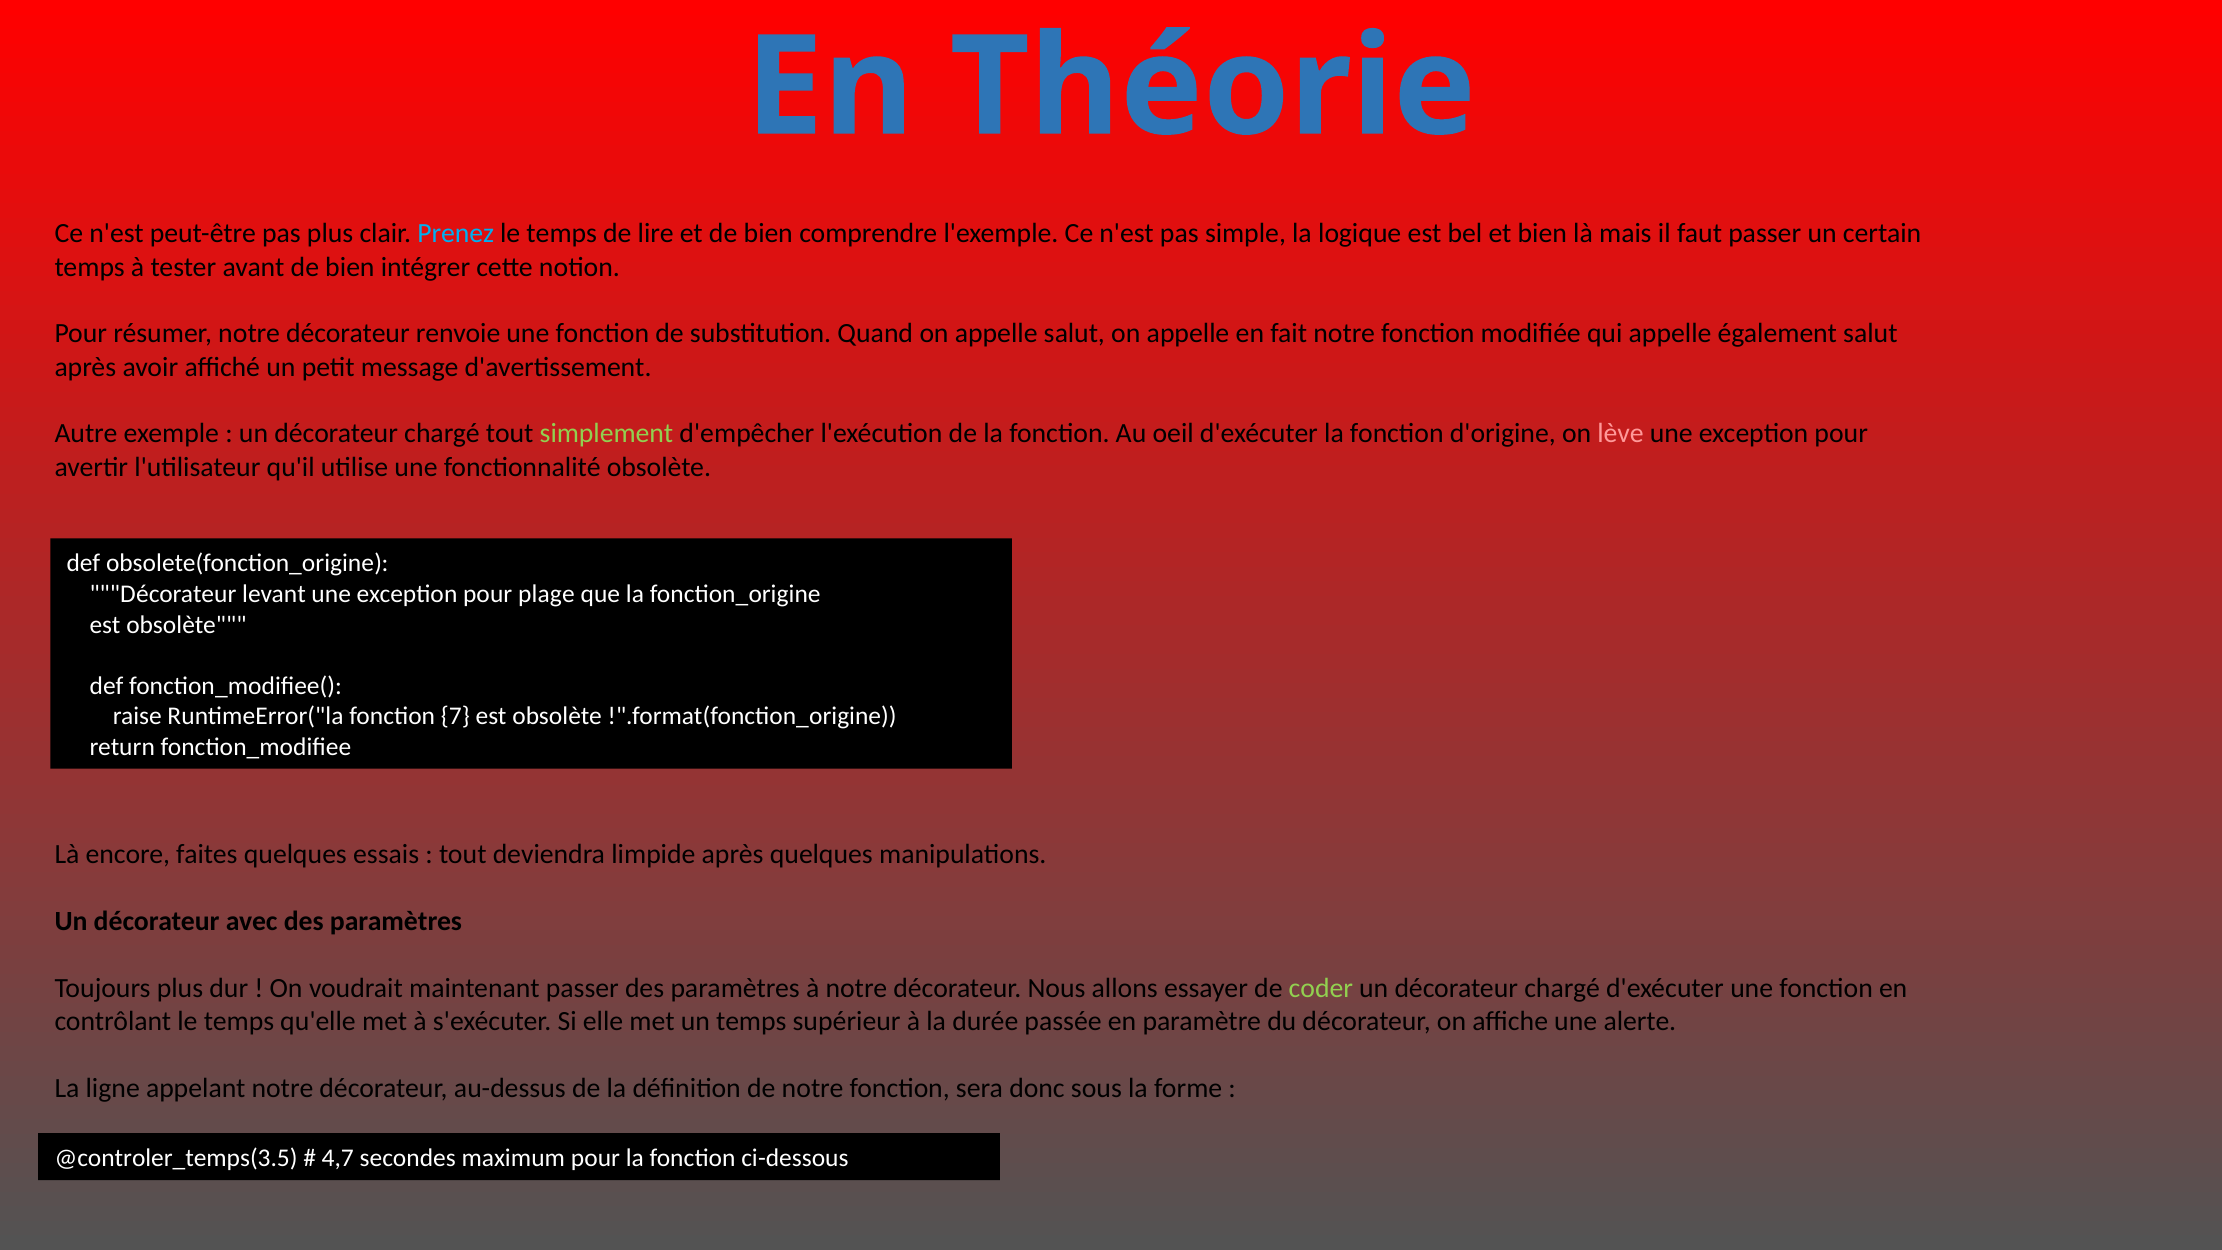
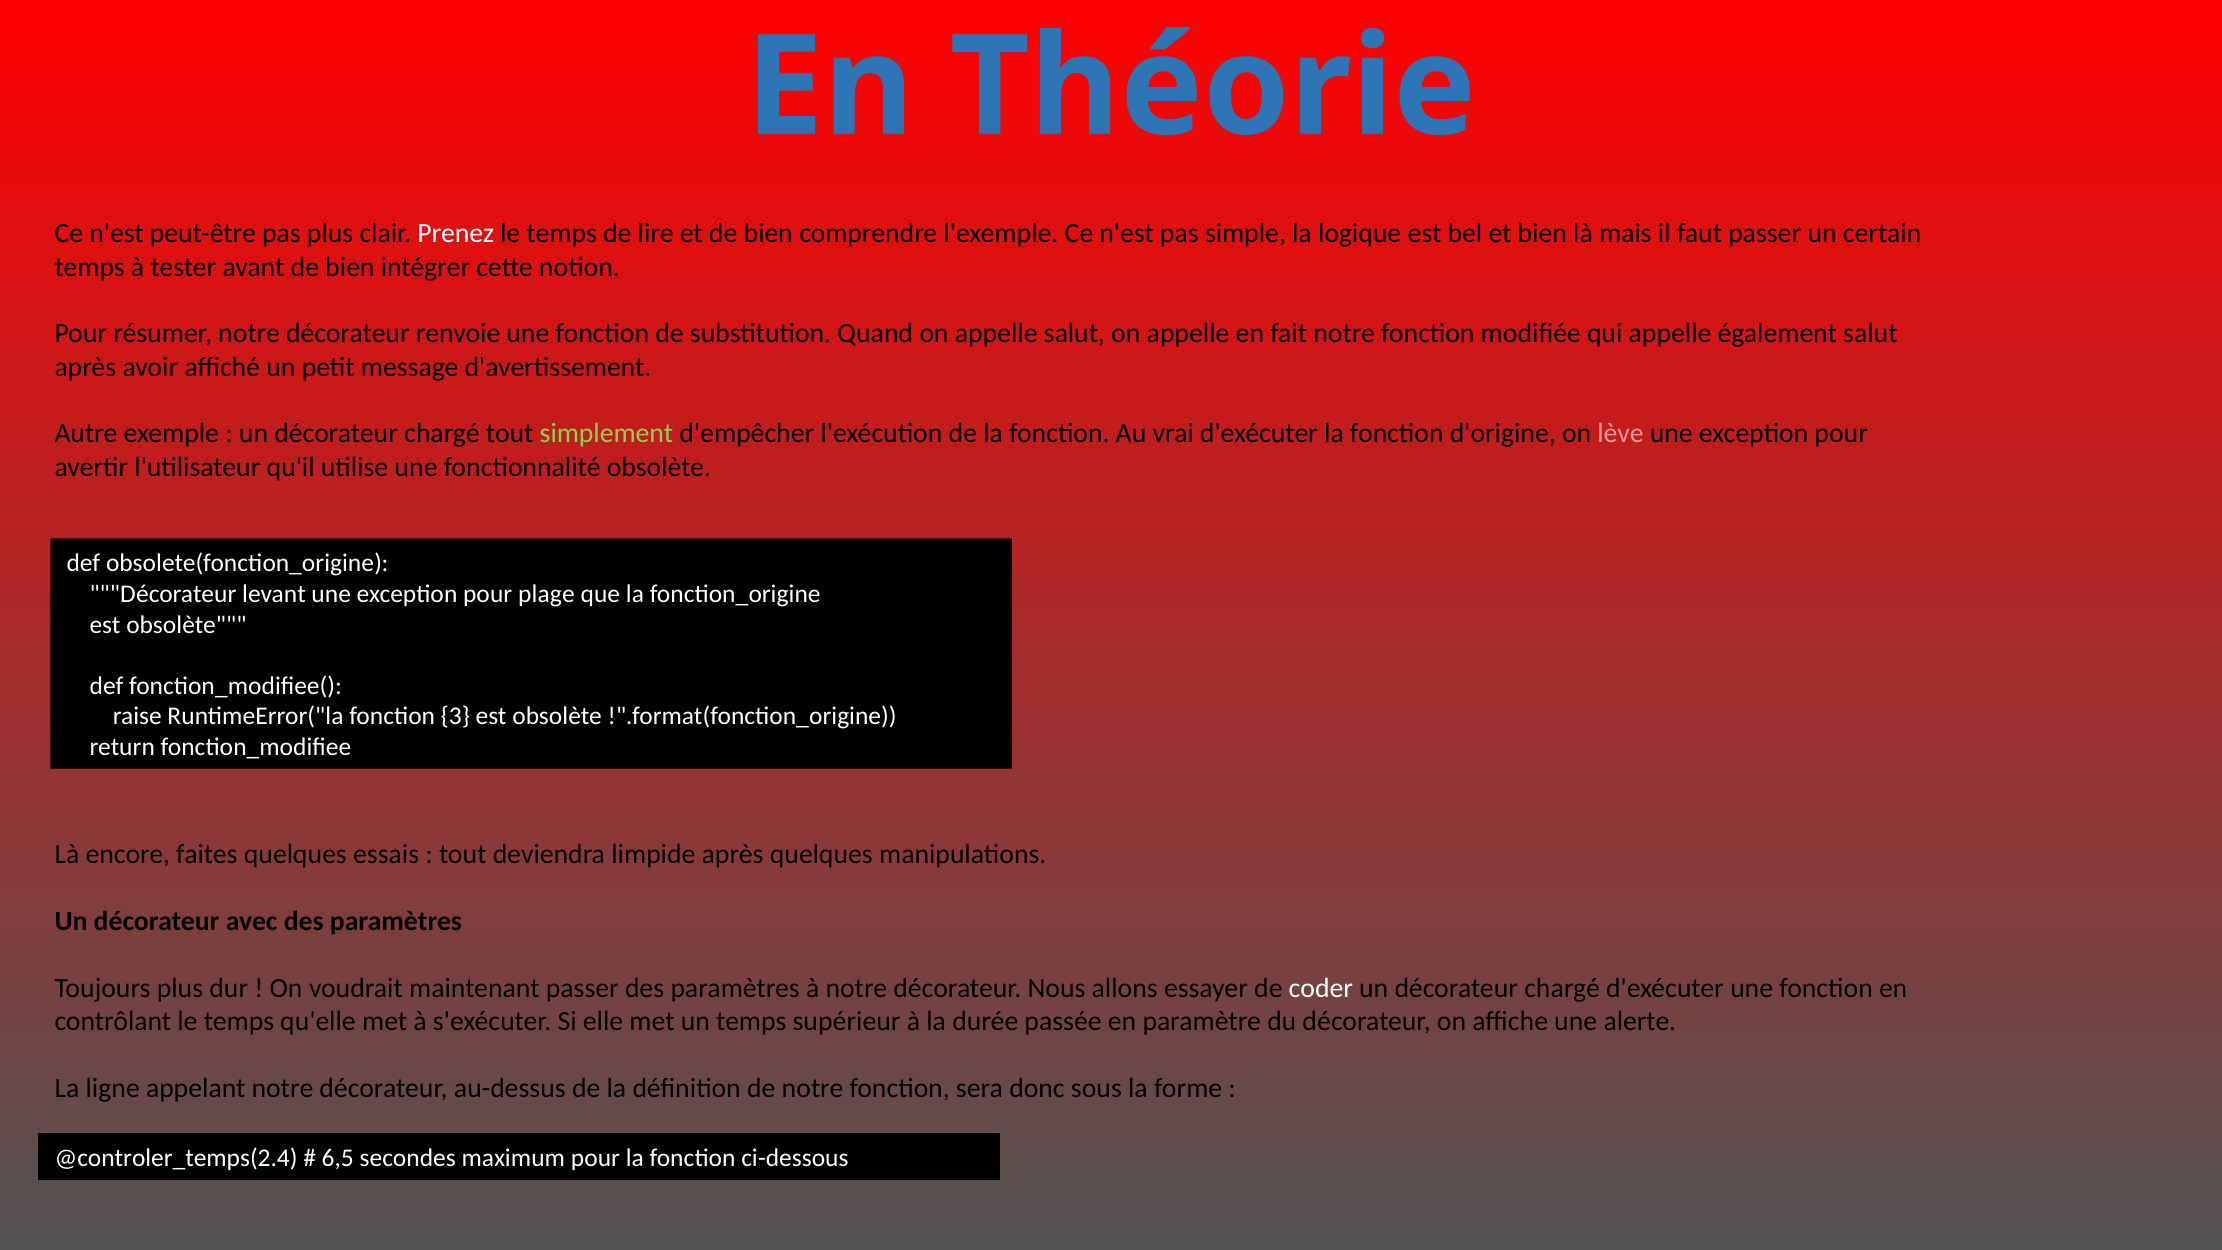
Prenez colour: light blue -> white
oeil: oeil -> vrai
7: 7 -> 3
coder colour: light green -> white
@controler_temps(3.5: @controler_temps(3.5 -> @controler_temps(2.4
4,7: 4,7 -> 6,5
